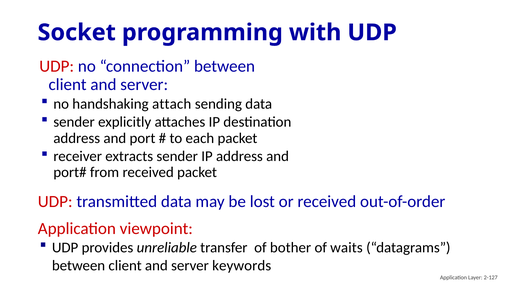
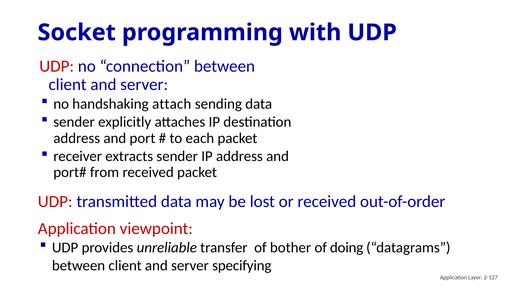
waits: waits -> doing
keywords: keywords -> specifying
